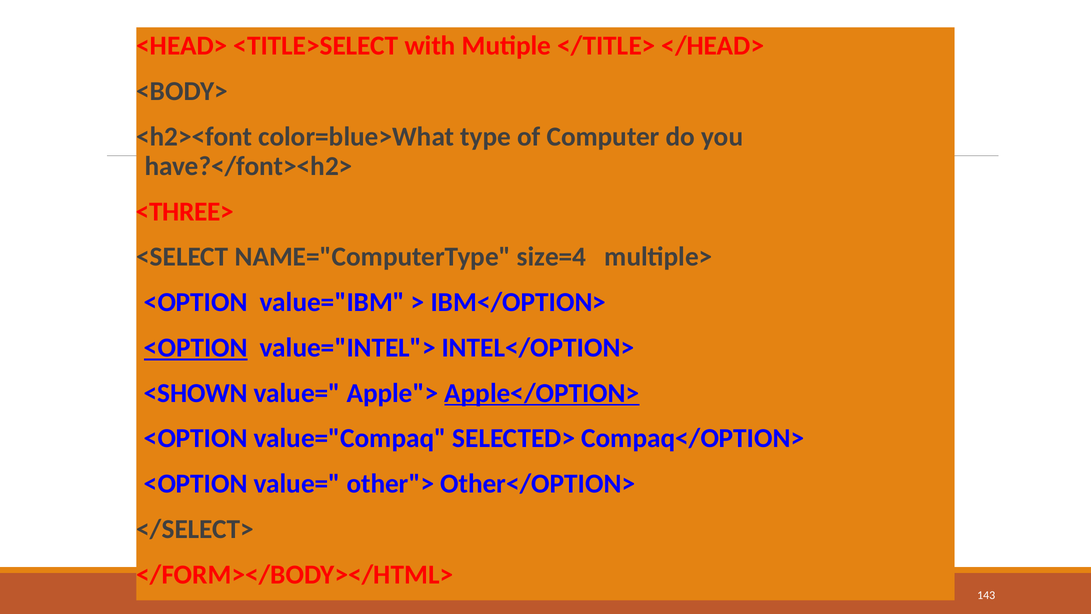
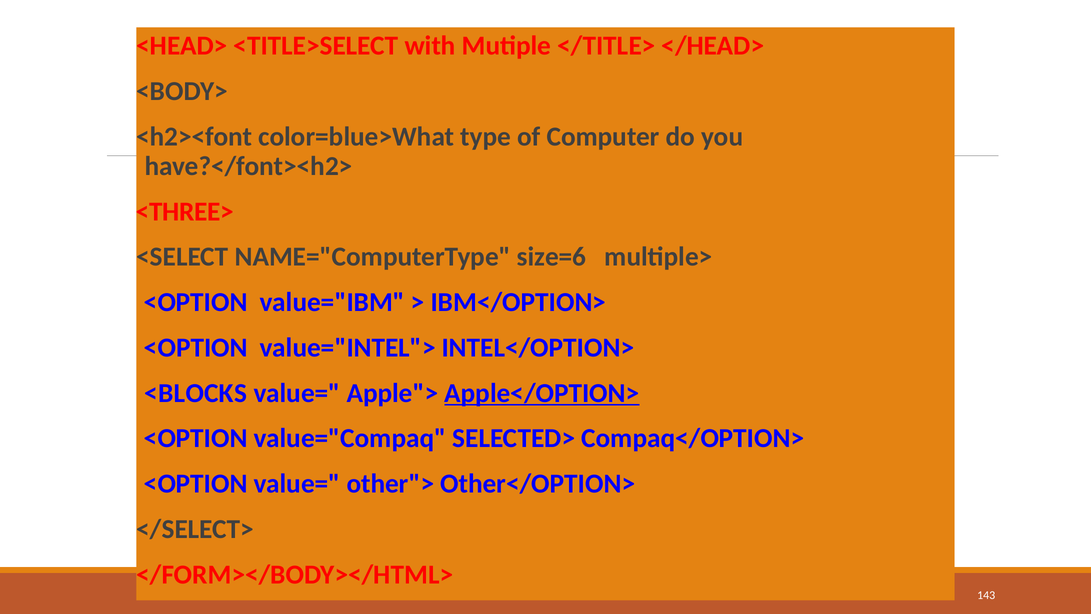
size=4: size=4 -> size=6
<OPTION at (196, 348) underline: present -> none
<SHOWN: <SHOWN -> <BLOCKS
